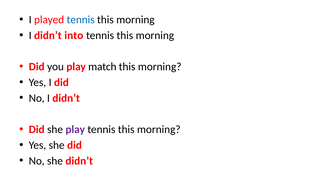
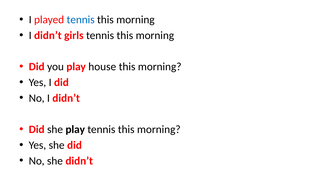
into: into -> girls
match: match -> house
play at (75, 130) colour: purple -> black
